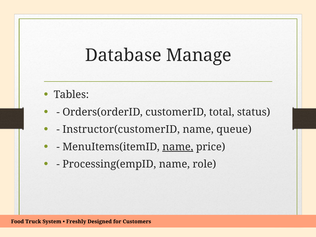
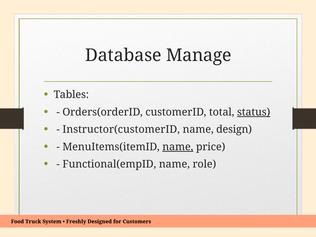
status underline: none -> present
queue: queue -> design
Processing(empID: Processing(empID -> Functional(empID
